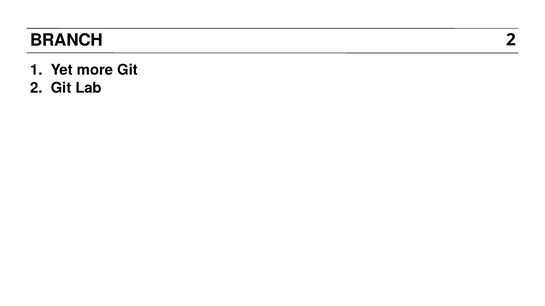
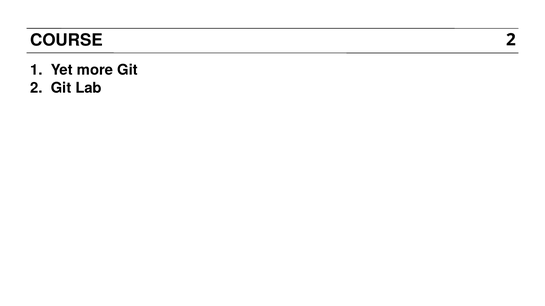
BRANCH: BRANCH -> COURSE
